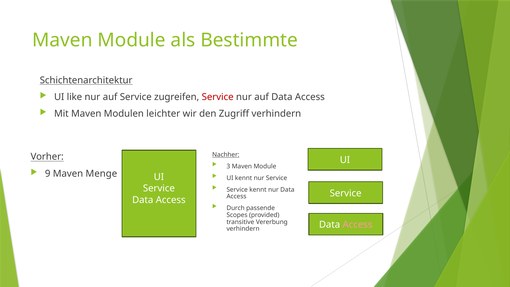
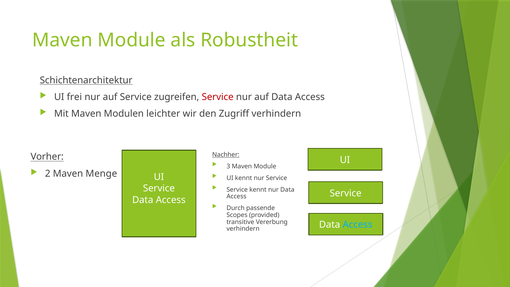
Bestimmte: Bestimmte -> Robustheit
like: like -> frei
9: 9 -> 2
Access at (358, 225) colour: pink -> light blue
